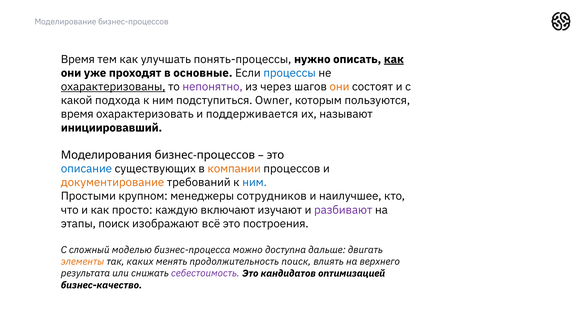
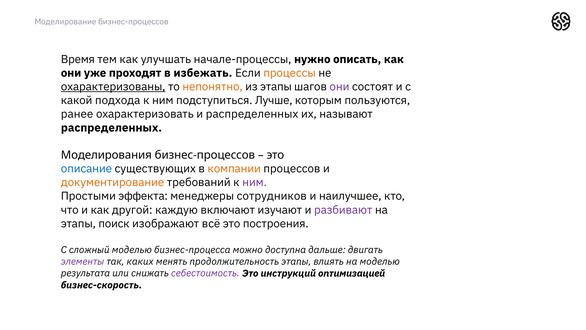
понять-процессы: понять-процессы -> начале-процессы
как at (394, 59) underline: present -> none
основные: основные -> избежать
процессы colour: blue -> orange
непонятно colour: purple -> orange
из через: через -> этапы
они at (339, 87) colour: orange -> purple
Owner: Owner -> Лучше
время at (77, 114): время -> ранее
и поддерживается: поддерживается -> распределенных
инициировавший at (111, 128): инициировавший -> распределенных
ним at (255, 182) colour: blue -> purple
крупном: крупном -> эффекта
просто: просто -> другой
элементы colour: orange -> purple
продолжительность поиск: поиск -> этапы
на верхнего: верхнего -> моделью
кандидатов: кандидатов -> инструкций
бизнес-качество: бизнес-качество -> бизнес-скорость
